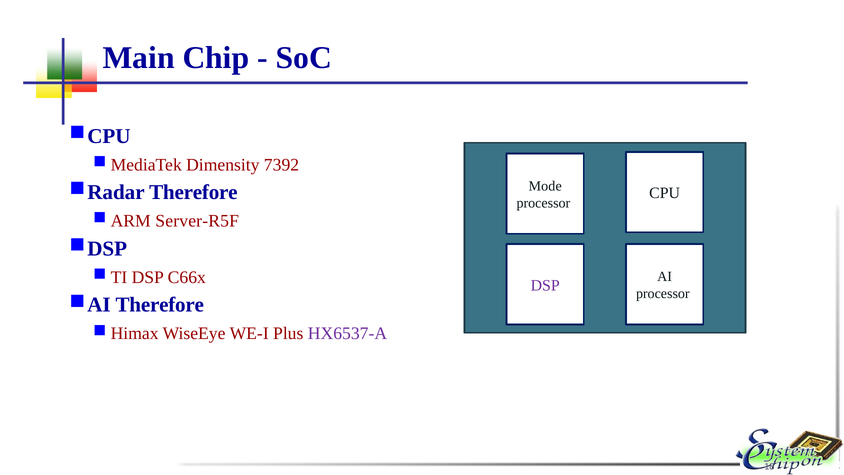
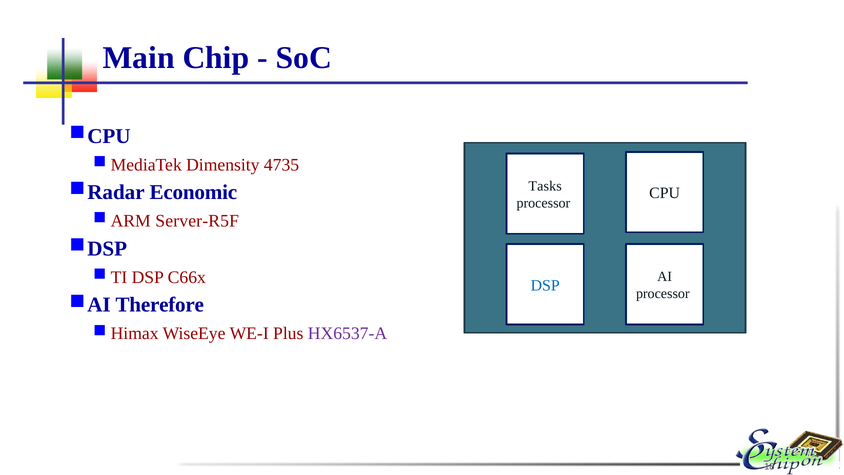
7392: 7392 -> 4735
Mode: Mode -> Tasks
Therefore at (193, 192): Therefore -> Economic
DSP at (545, 285) colour: purple -> blue
